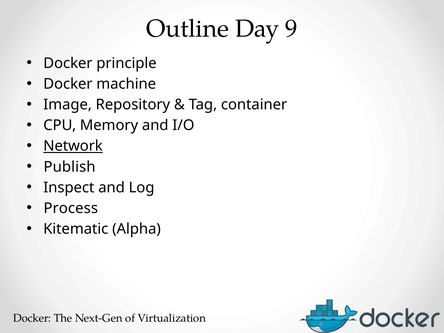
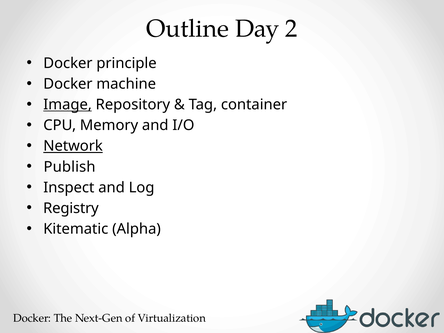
9: 9 -> 2
Image underline: none -> present
Process: Process -> Registry
